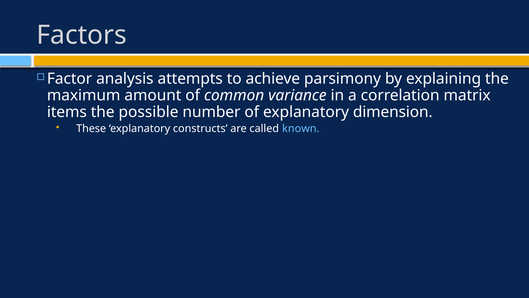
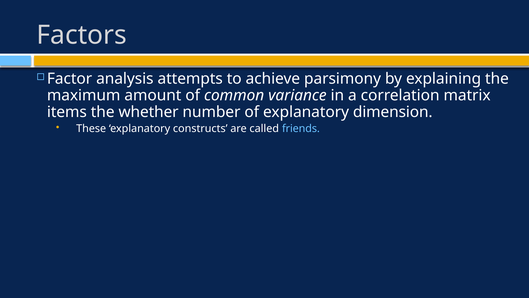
possible: possible -> whether
known: known -> friends
